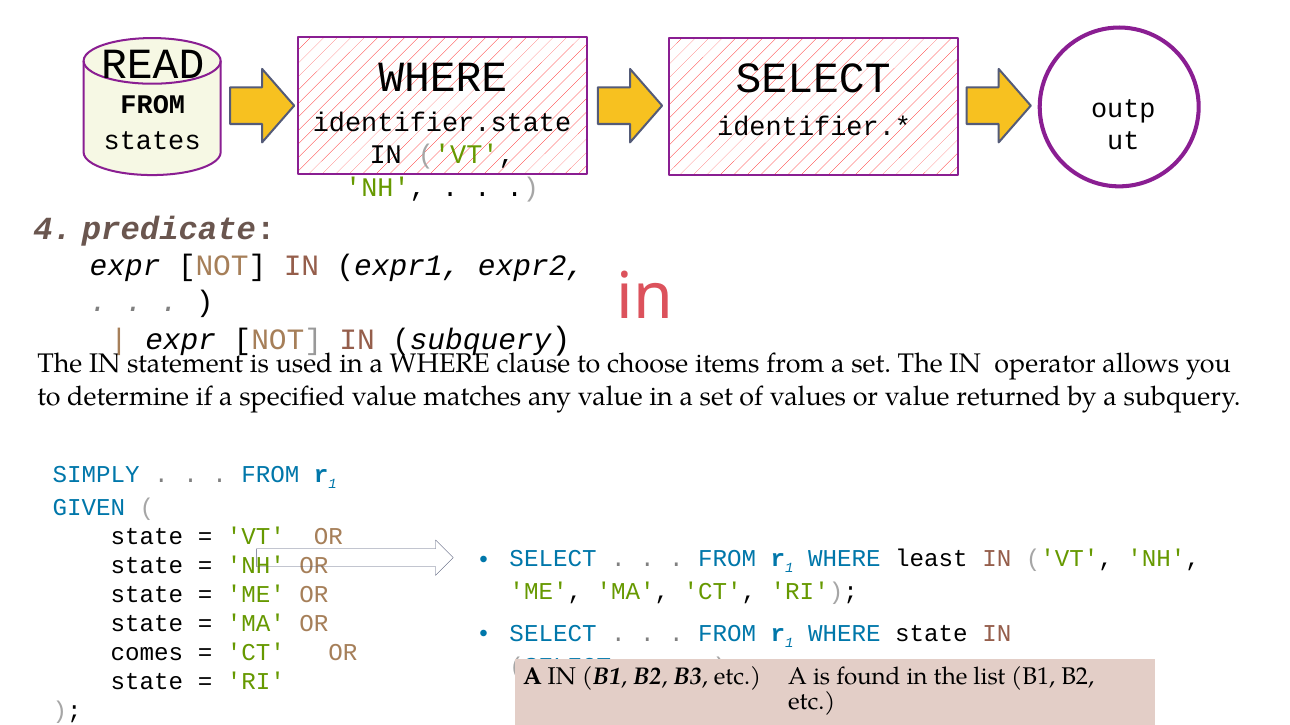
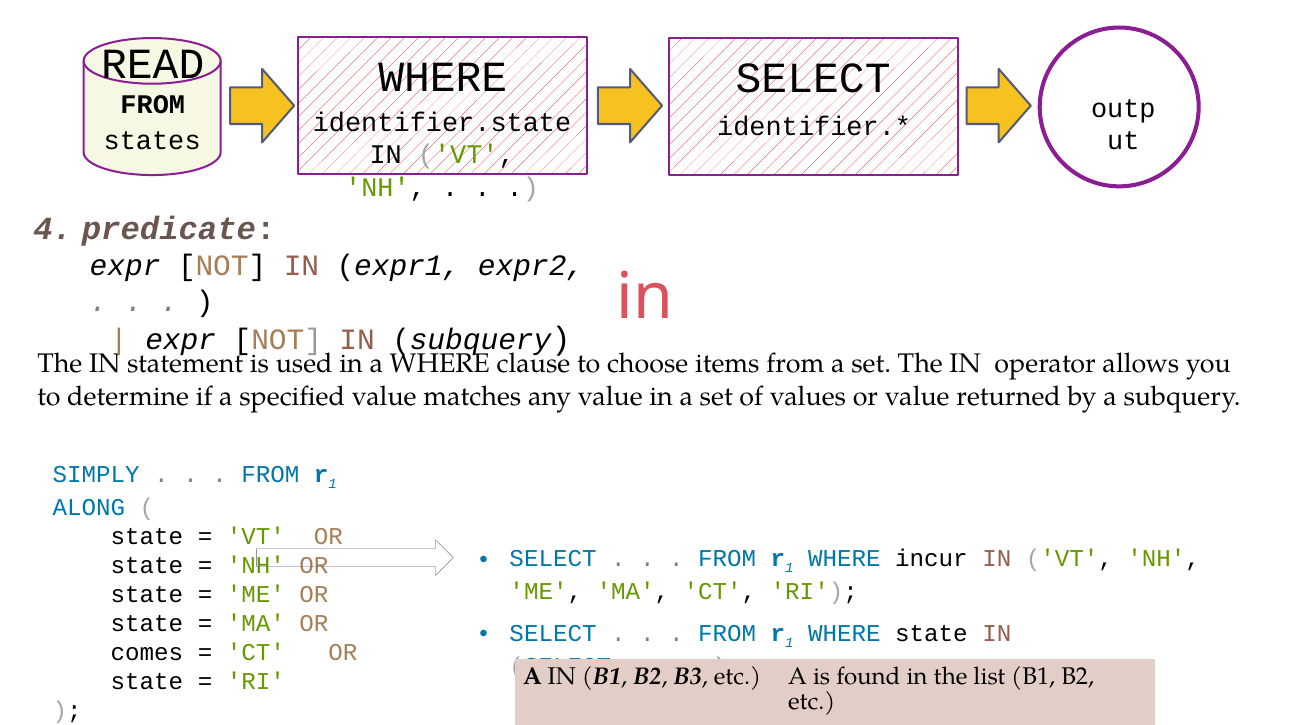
GIVEN: GIVEN -> ALONG
least: least -> incur
